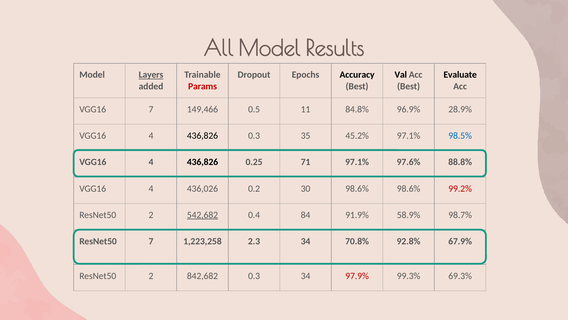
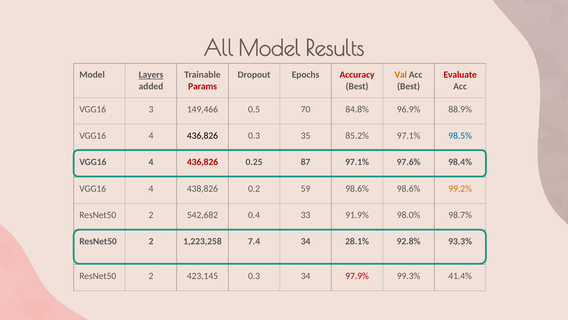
Accuracy colour: black -> red
Val colour: black -> orange
Evaluate colour: black -> red
VGG16 7: 7 -> 3
11: 11 -> 70
28.9%: 28.9% -> 88.9%
45.2%: 45.2% -> 85.2%
436,826 at (203, 162) colour: black -> red
71: 71 -> 87
88.8%: 88.8% -> 98.4%
436,026: 436,026 -> 438,826
30: 30 -> 59
99.2% colour: red -> orange
542,682 underline: present -> none
84: 84 -> 33
58.9%: 58.9% -> 98.0%
7 at (151, 241): 7 -> 2
2.3: 2.3 -> 7.4
70.8%: 70.8% -> 28.1%
67.9%: 67.9% -> 93.3%
842,682: 842,682 -> 423,145
69.3%: 69.3% -> 41.4%
